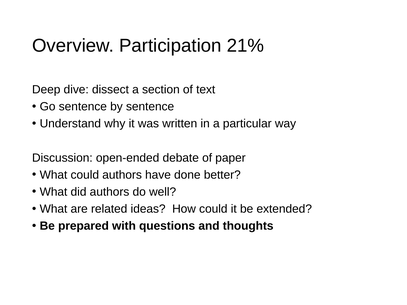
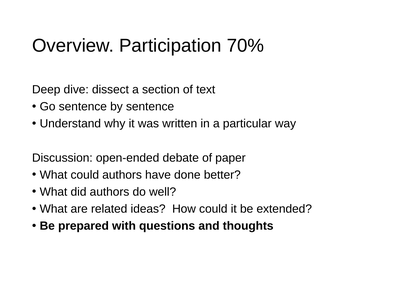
21%: 21% -> 70%
